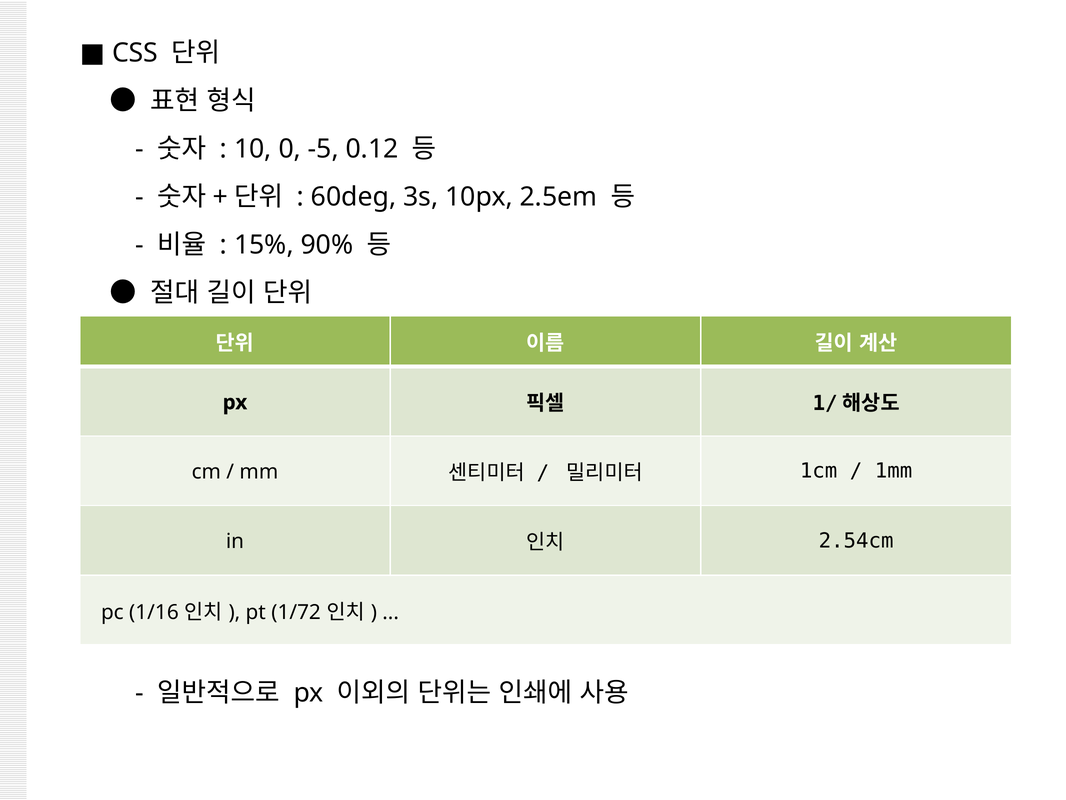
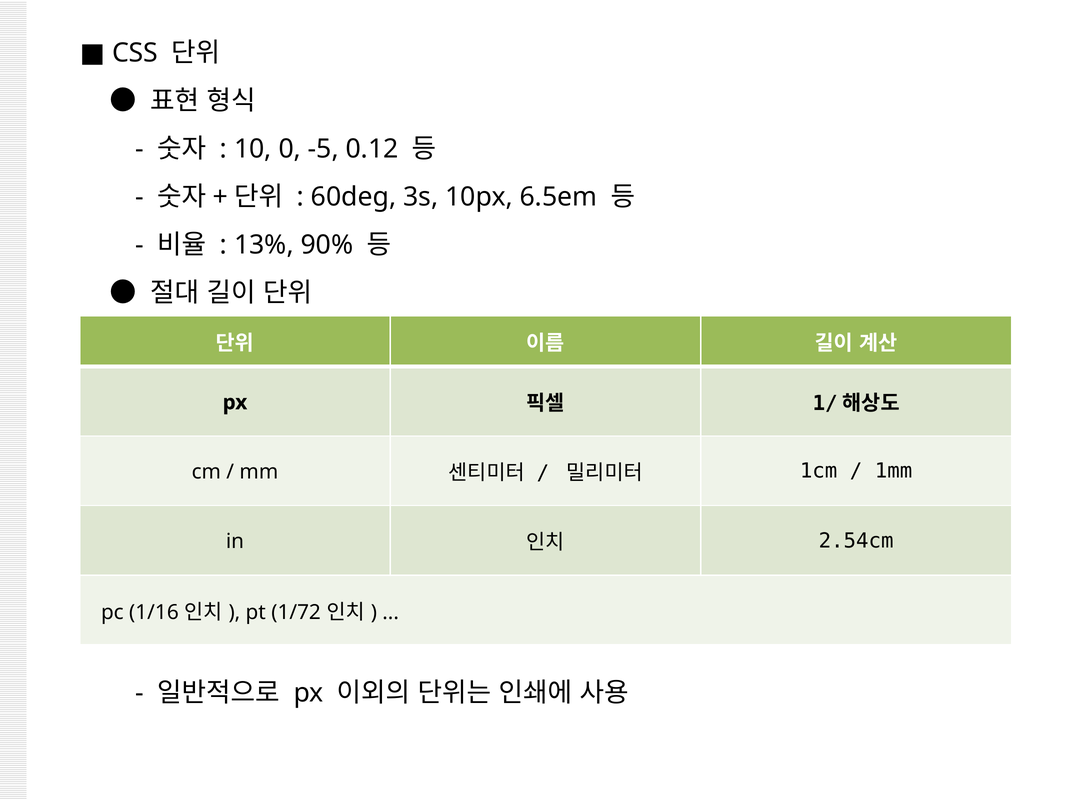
2.5em: 2.5em -> 6.5em
15%: 15% -> 13%
